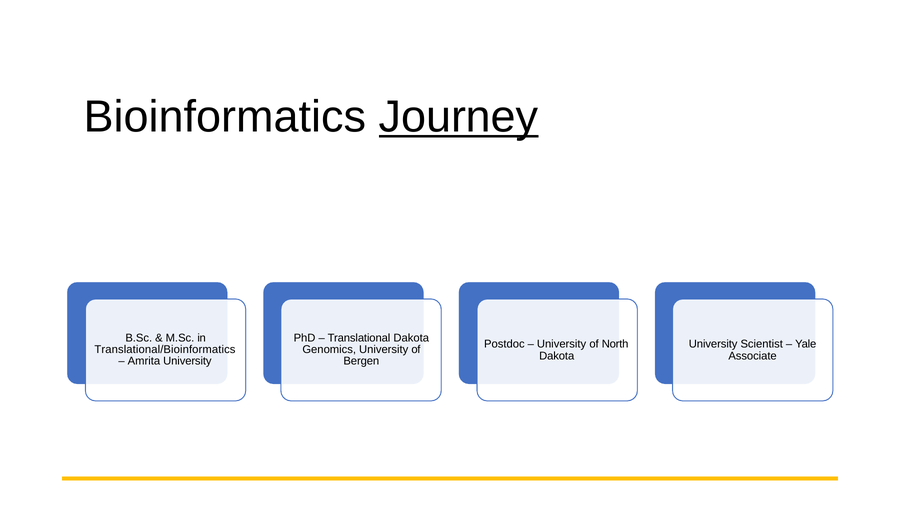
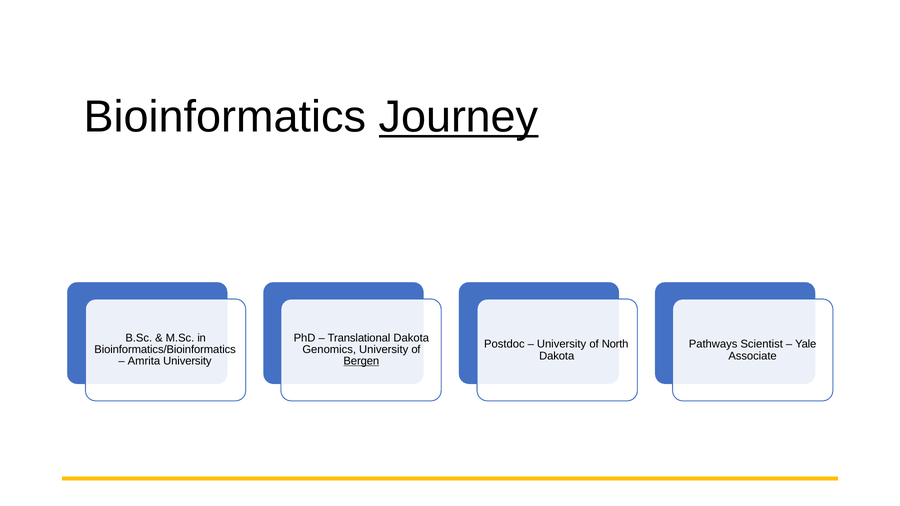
University at (713, 344): University -> Pathways
Translational/Bioinformatics: Translational/Bioinformatics -> Bioinformatics/Bioinformatics
Bergen underline: none -> present
